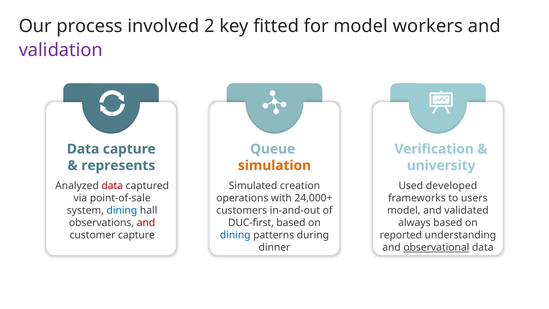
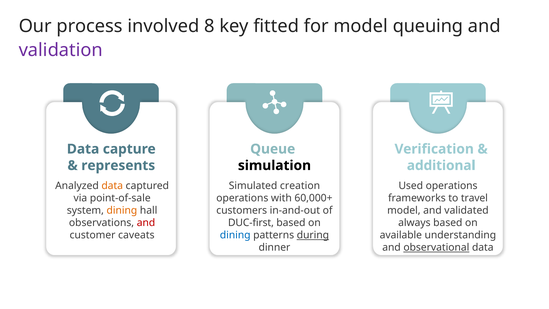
2: 2 -> 8
workers: workers -> queuing
simulation colour: orange -> black
university: university -> additional
data at (112, 186) colour: red -> orange
Used developed: developed -> operations
24,000+: 24,000+ -> 60,000+
users: users -> travel
dining at (122, 210) colour: blue -> orange
customer capture: capture -> caveats
during underline: none -> present
reported: reported -> available
